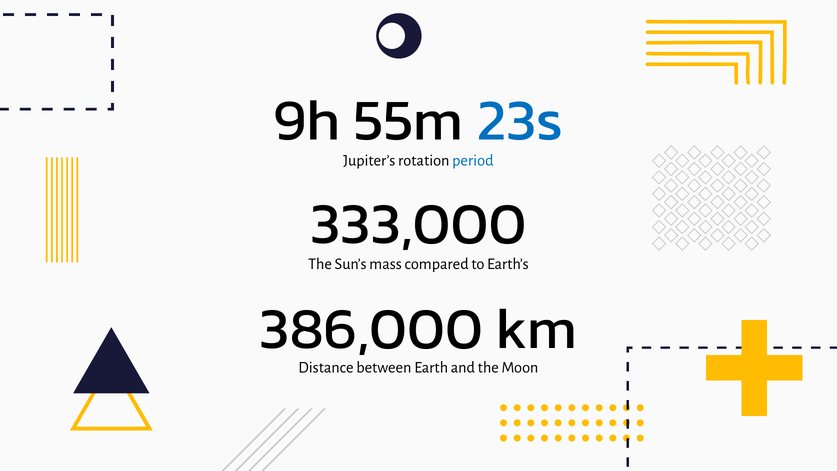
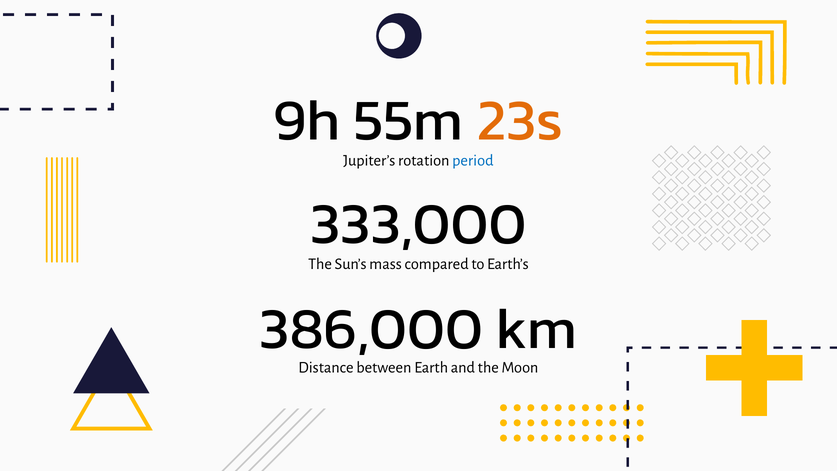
23s colour: blue -> orange
